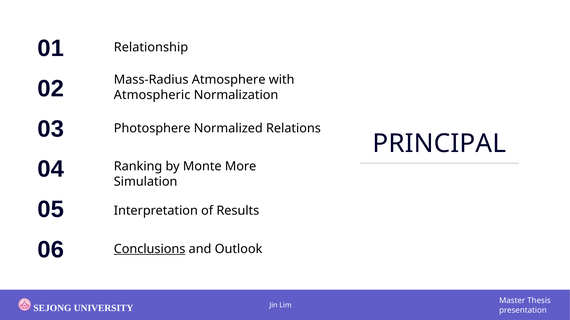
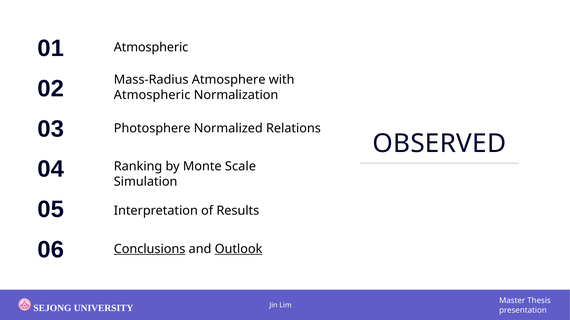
Relationship at (151, 47): Relationship -> Atmospheric
PRINCIPAL: PRINCIPAL -> OBSERVED
More: More -> Scale
Outlook underline: none -> present
